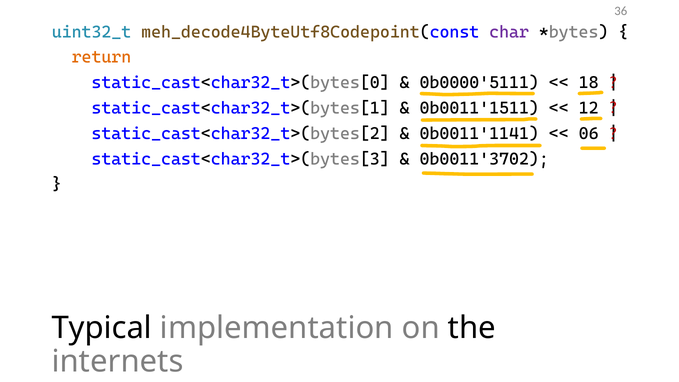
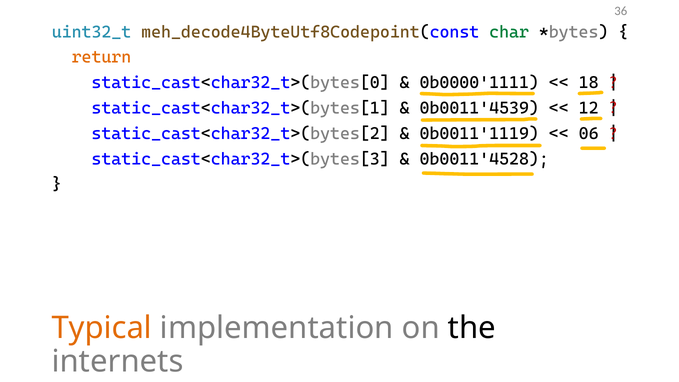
char colour: purple -> green
0b0000'5111: 0b0000'5111 -> 0b0000'1111
0b0011'1511: 0b0011'1511 -> 0b0011'4539
0b0011'1141: 0b0011'1141 -> 0b0011'1119
0b0011'3702: 0b0011'3702 -> 0b0011'4528
Typical colour: black -> orange
